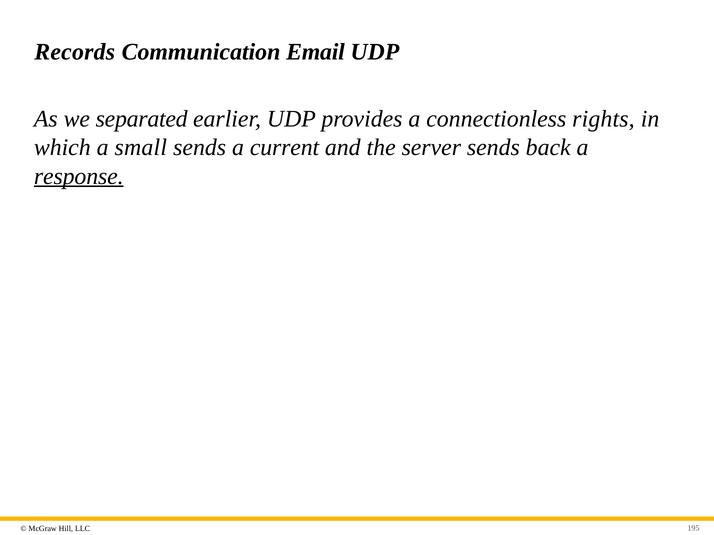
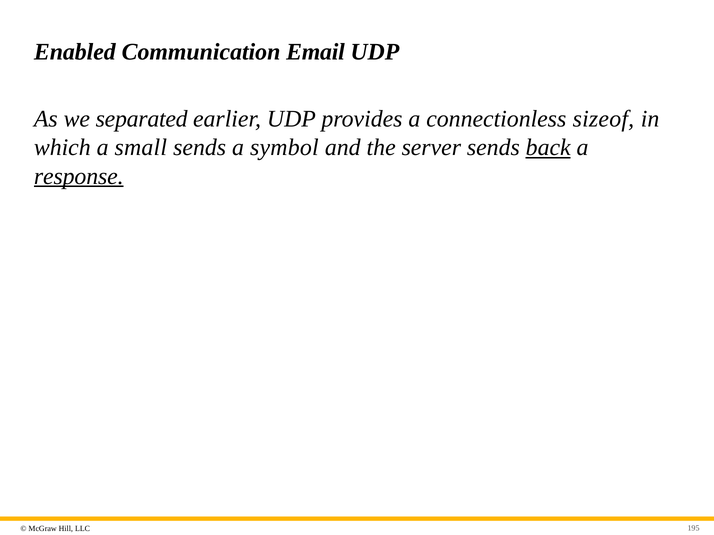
Records: Records -> Enabled
rights: rights -> sizeof
current: current -> symbol
back underline: none -> present
